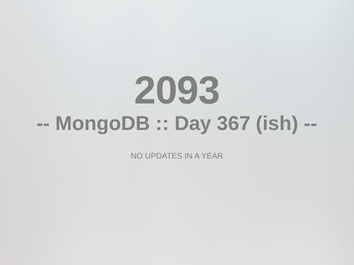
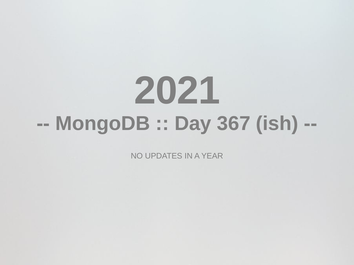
2093: 2093 -> 2021
